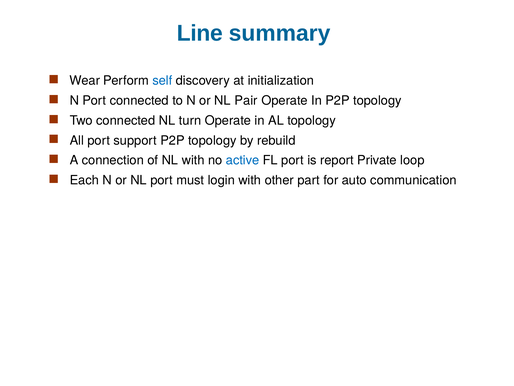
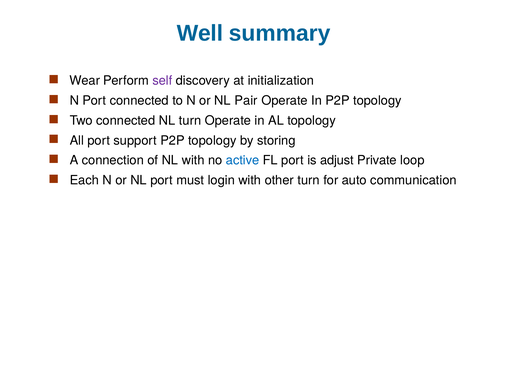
Line: Line -> Well
self colour: blue -> purple
rebuild: rebuild -> storing
report: report -> adjust
other part: part -> turn
